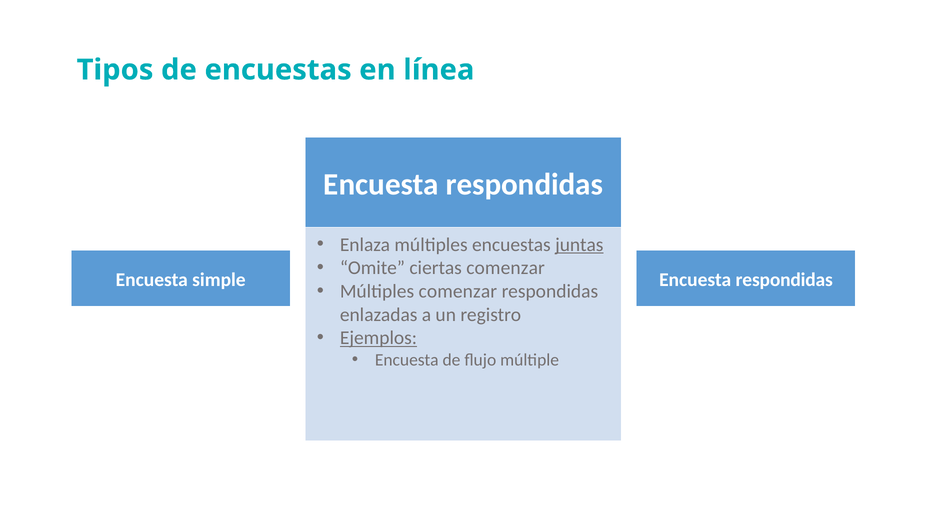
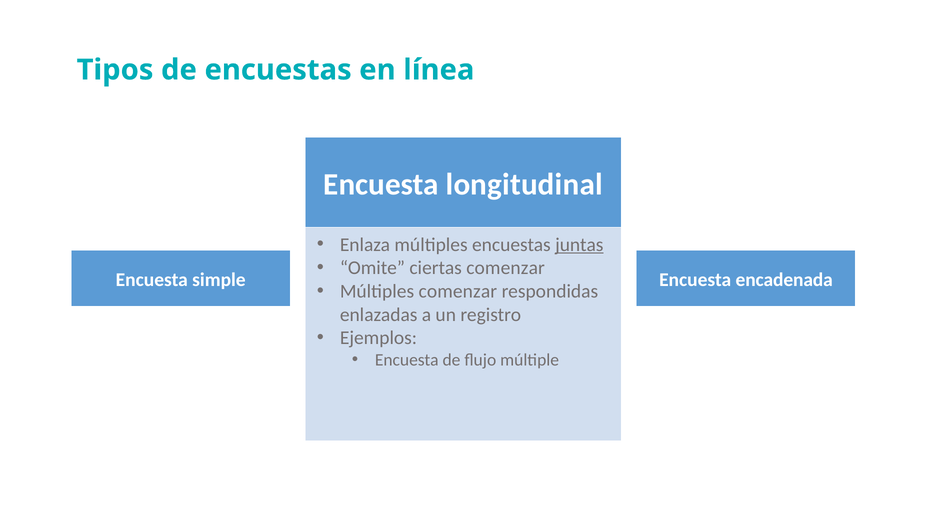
respondidas at (524, 184): respondidas -> longitudinal
simple Encuesta respondidas: respondidas -> encadenada
Ejemplos underline: present -> none
